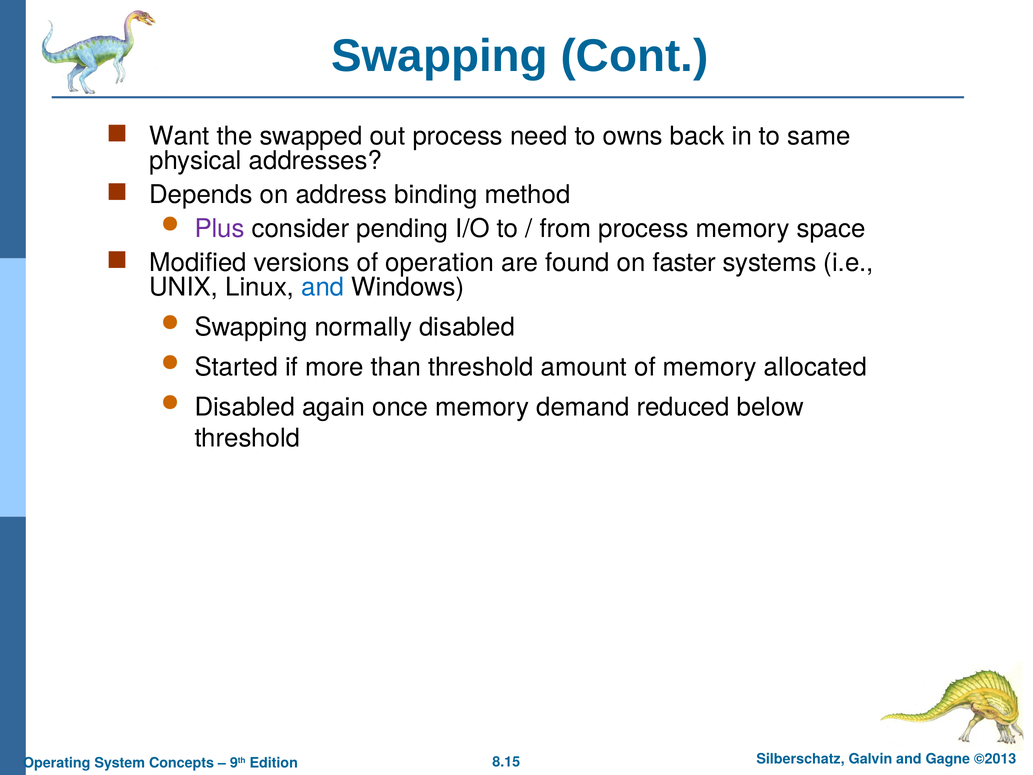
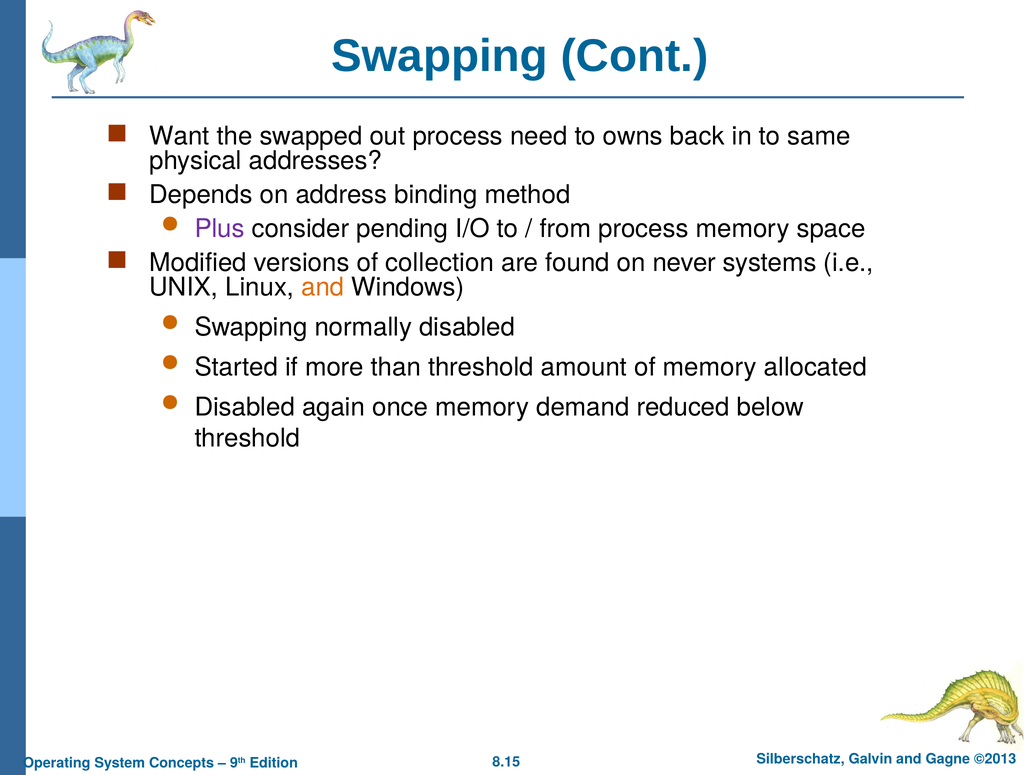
operation: operation -> collection
faster: faster -> never
and at (323, 287) colour: blue -> orange
